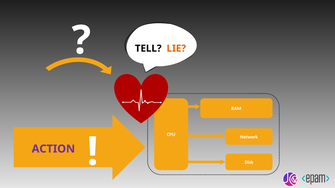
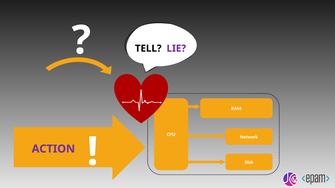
LIE colour: orange -> purple
